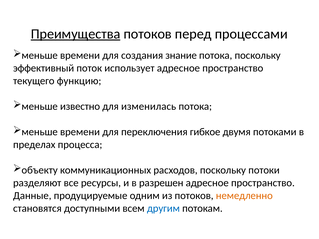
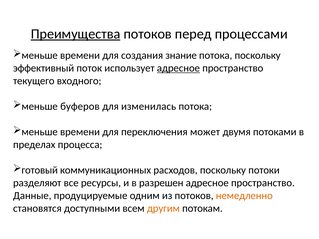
адресное at (178, 68) underline: none -> present
функцию: функцию -> входного
известно: известно -> буферов
гибкое: гибкое -> может
объекту: объекту -> готовый
другим colour: blue -> orange
